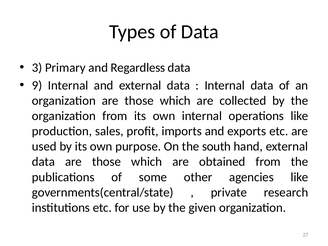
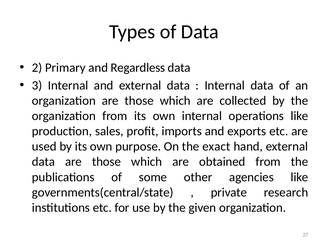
3: 3 -> 2
9: 9 -> 3
south: south -> exact
